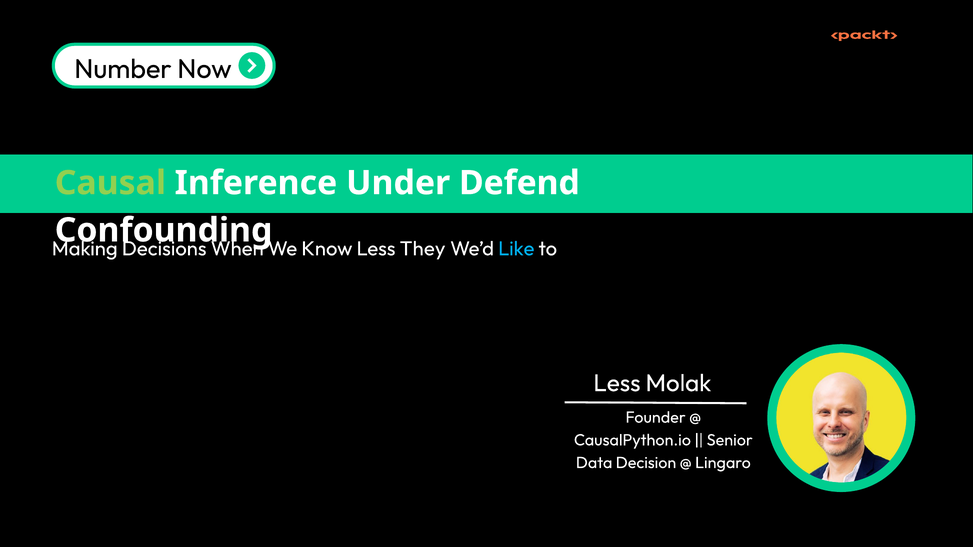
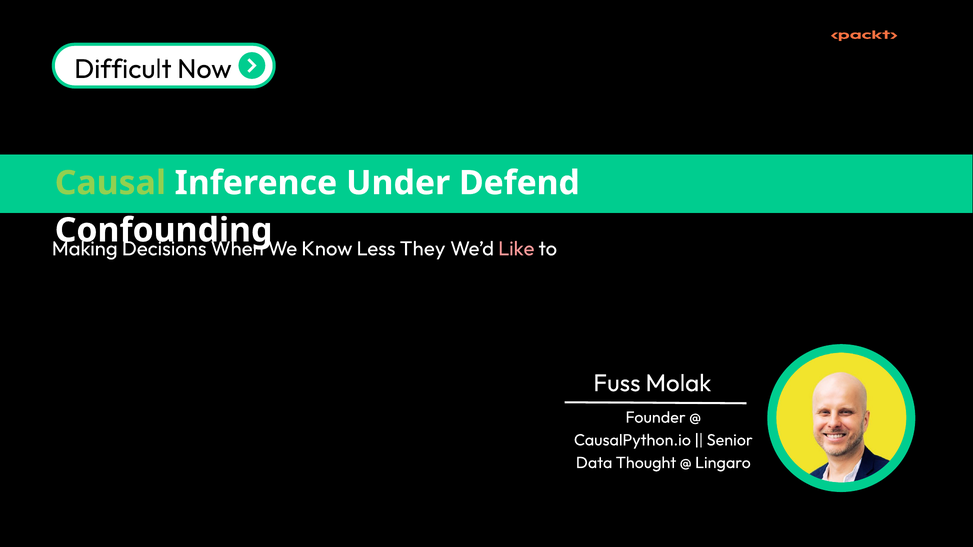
Number: Number -> Difficult
Like colour: light blue -> pink
Less at (617, 383): Less -> Fuss
Decision: Decision -> Thought
